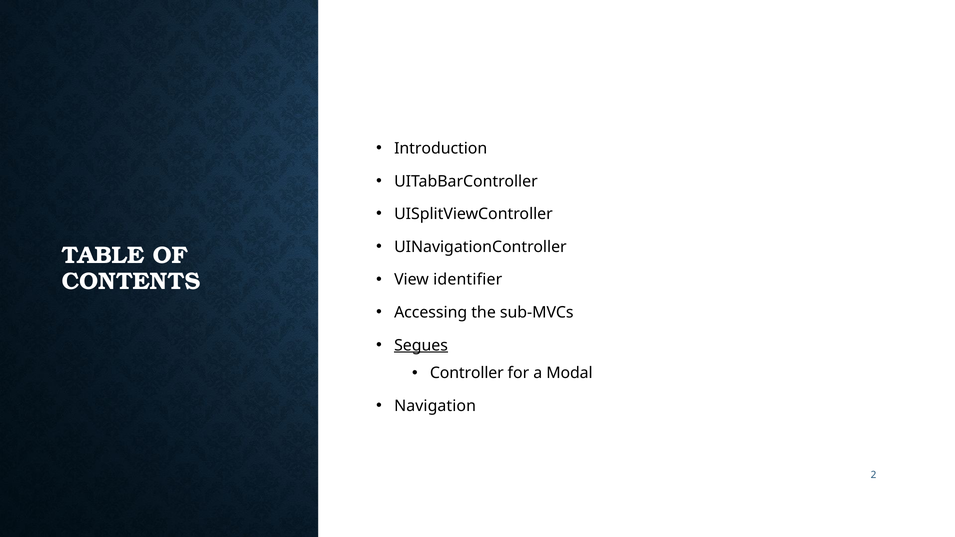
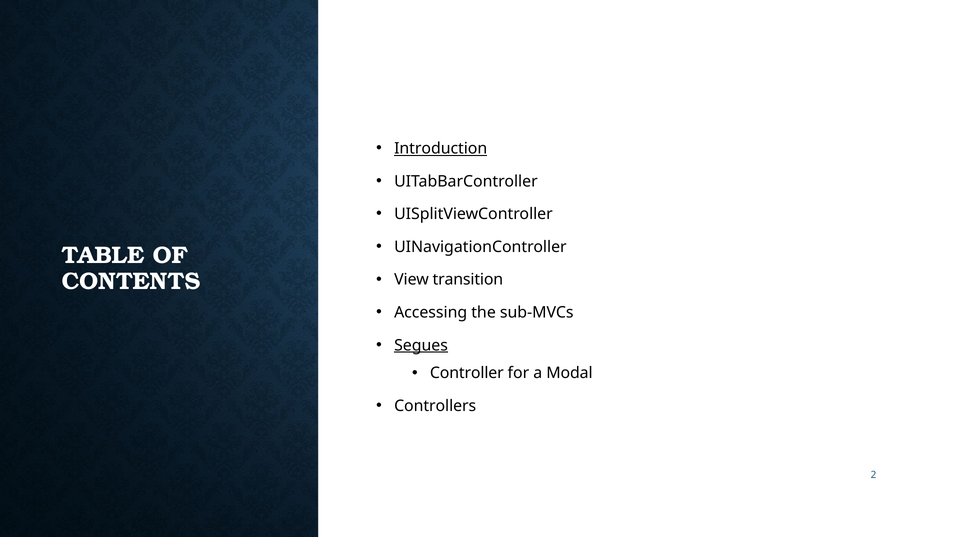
Introduction underline: none -> present
identifier: identifier -> transition
Navigation: Navigation -> Controllers
